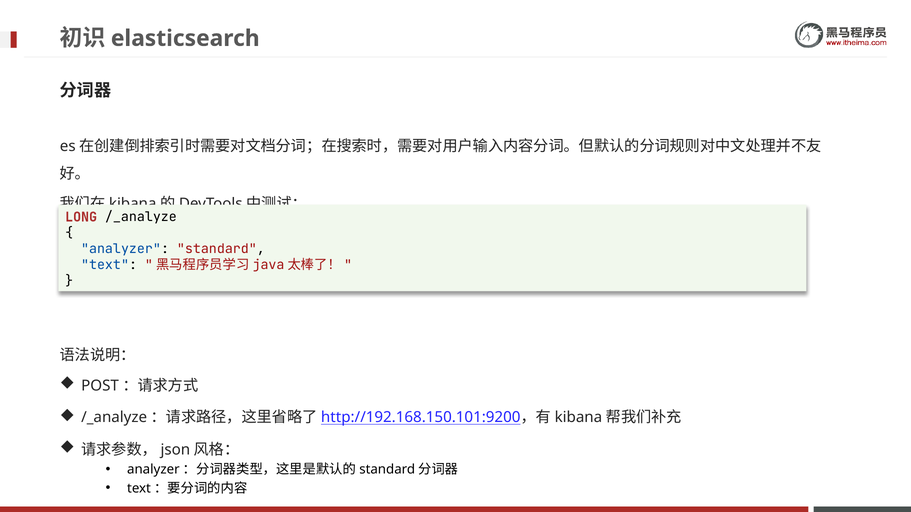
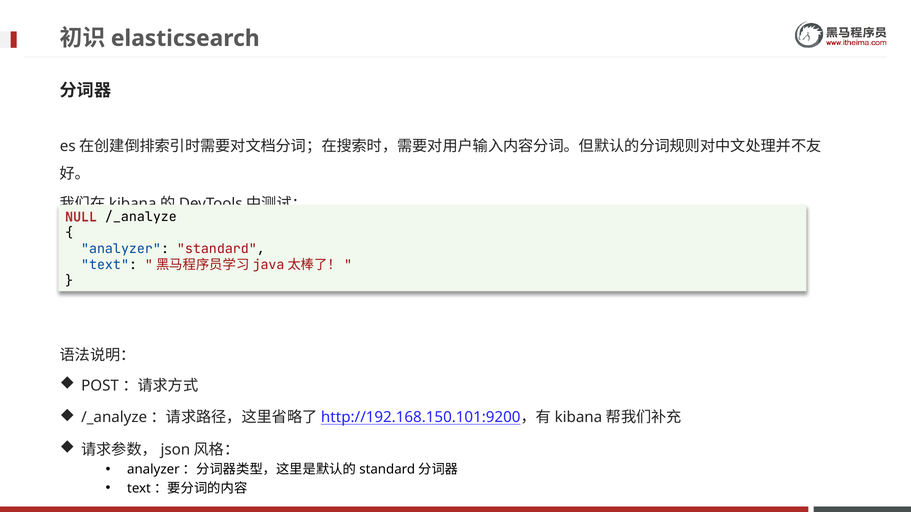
LONG: LONG -> NULL
